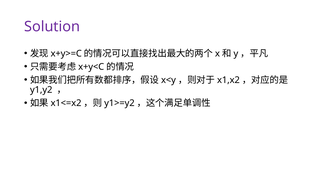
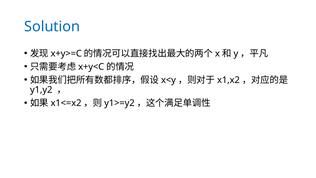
Solution colour: purple -> blue
